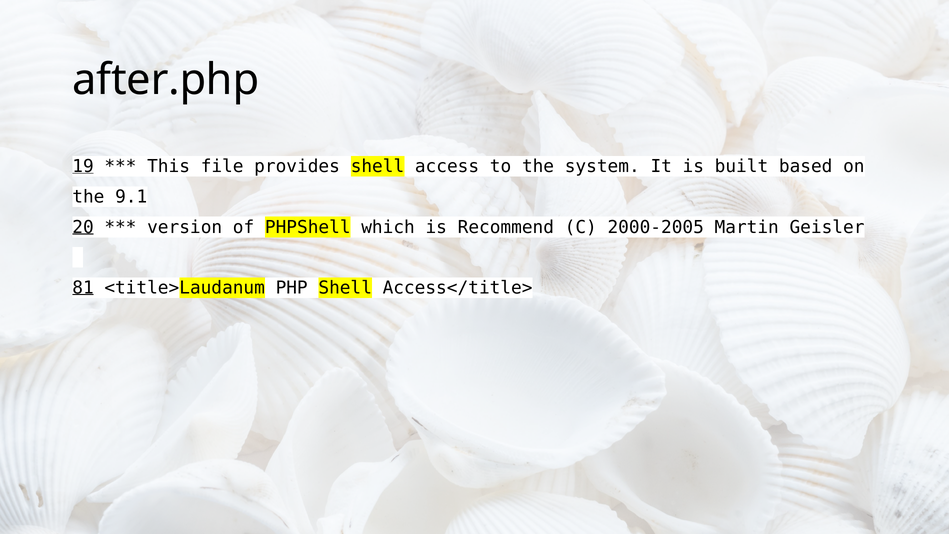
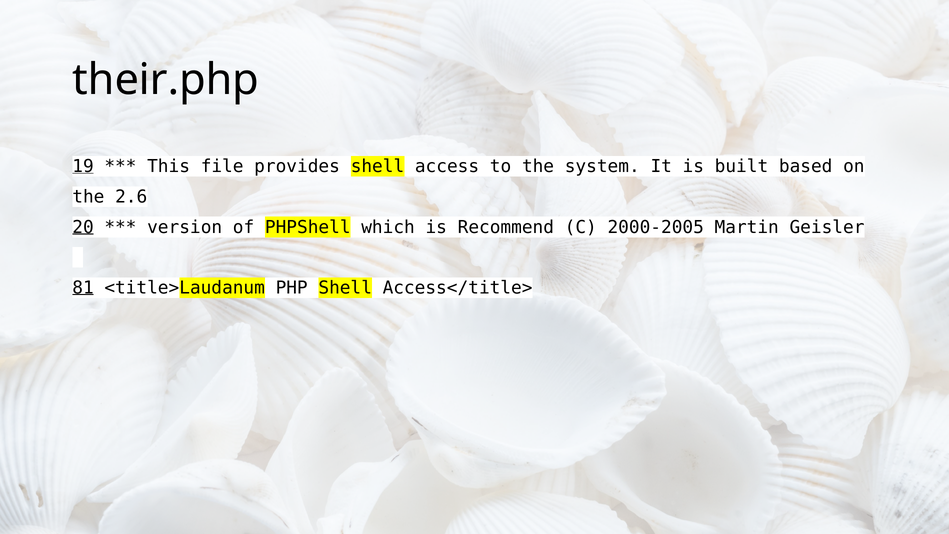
after.php: after.php -> their.php
9.1: 9.1 -> 2.6
